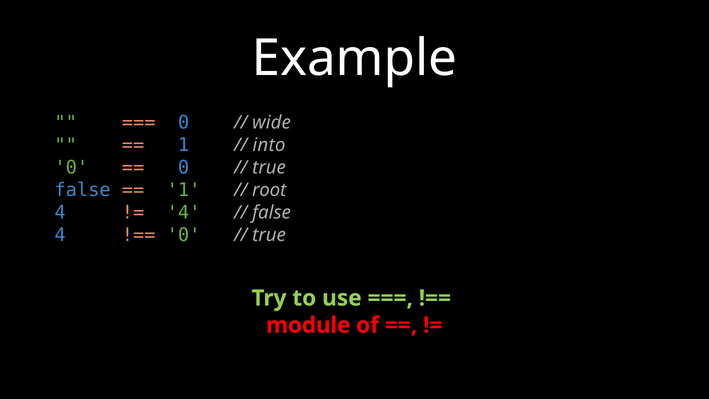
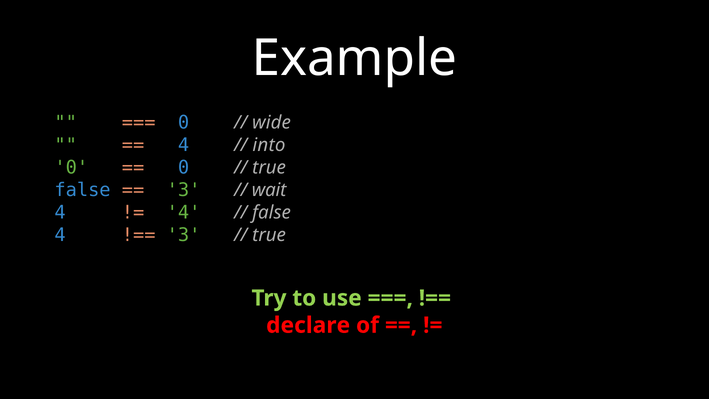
1 at (184, 145): 1 -> 4
1 at (184, 190): 1 -> 3
root: root -> wait
0 at (184, 235): 0 -> 3
module: module -> declare
